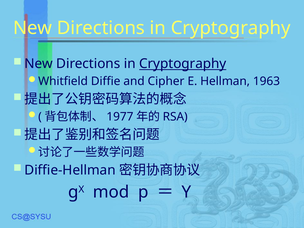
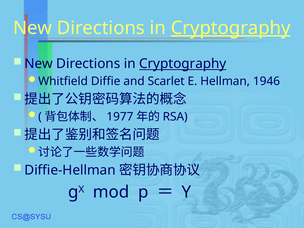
Cryptography at (231, 28) underline: none -> present
Cipher: Cipher -> Scarlet
1963: 1963 -> 1946
